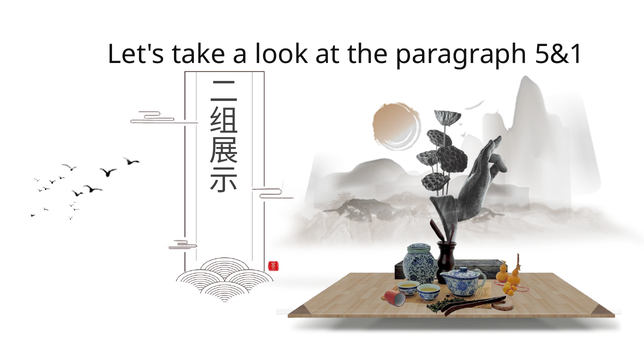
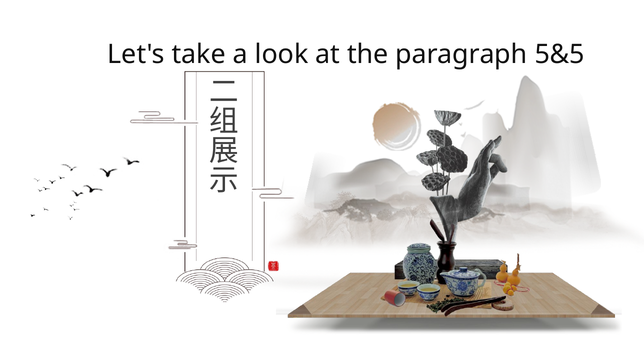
5&1: 5&1 -> 5&5
